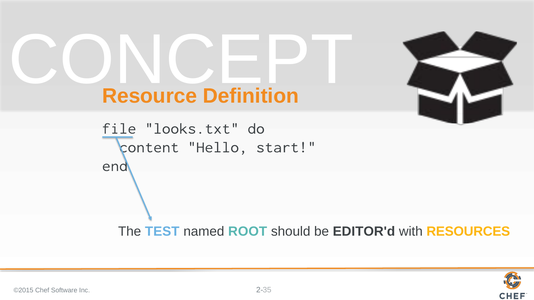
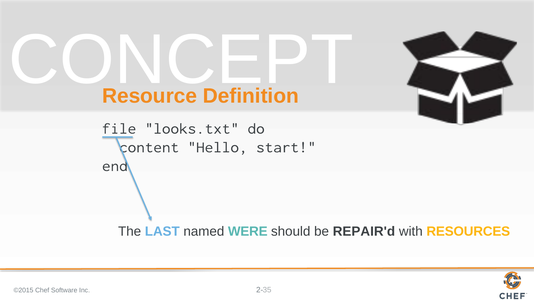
TEST: TEST -> LAST
ROOT: ROOT -> WERE
EDITOR'd: EDITOR'd -> REPAIR'd
